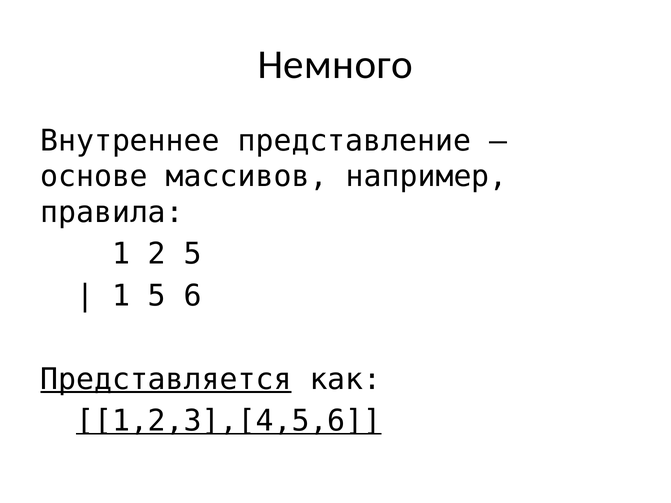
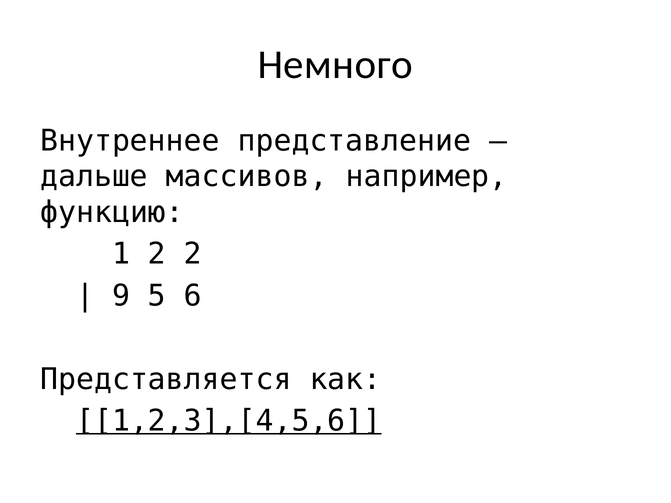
основе: основе -> дальше
правила: правила -> функцию
2 5: 5 -> 2
1 at (121, 296): 1 -> 9
Представляется underline: present -> none
